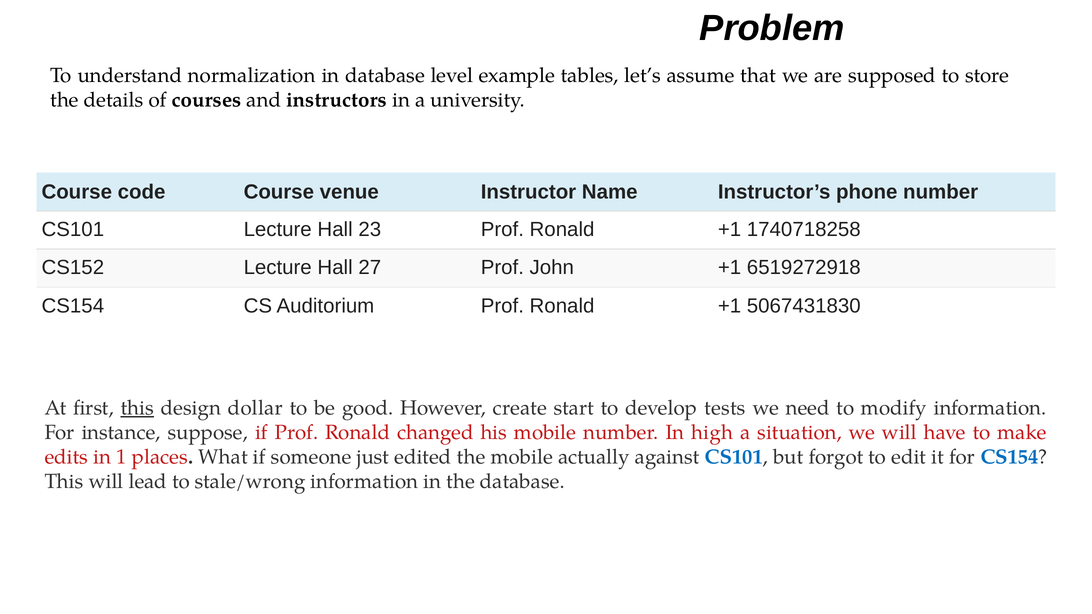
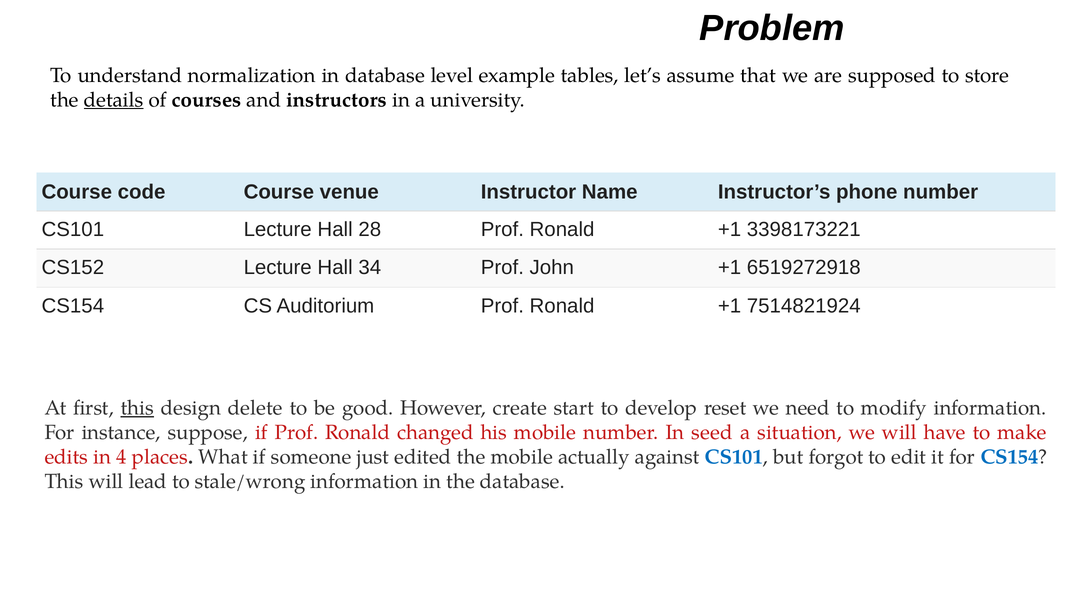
details underline: none -> present
23: 23 -> 28
1740718258: 1740718258 -> 3398173221
27: 27 -> 34
5067431830: 5067431830 -> 7514821924
dollar: dollar -> delete
tests: tests -> reset
high: high -> seed
1: 1 -> 4
